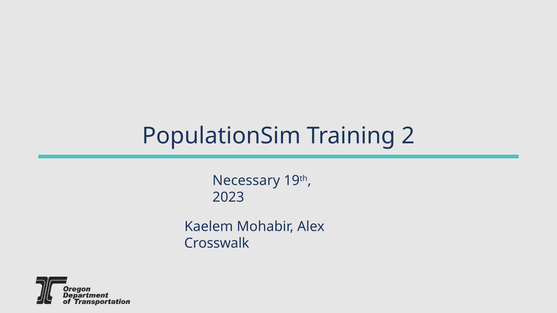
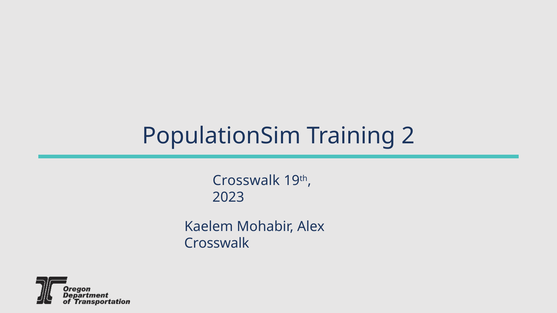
Necessary at (246, 181): Necessary -> Crosswalk
